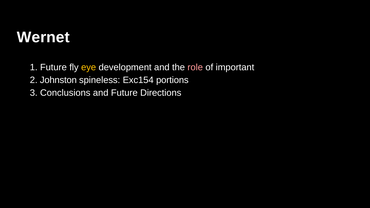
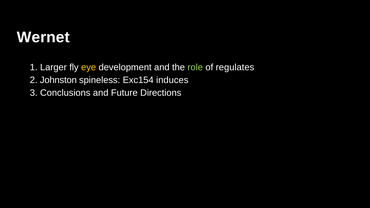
1 Future: Future -> Larger
role colour: pink -> light green
important: important -> regulates
portions: portions -> induces
